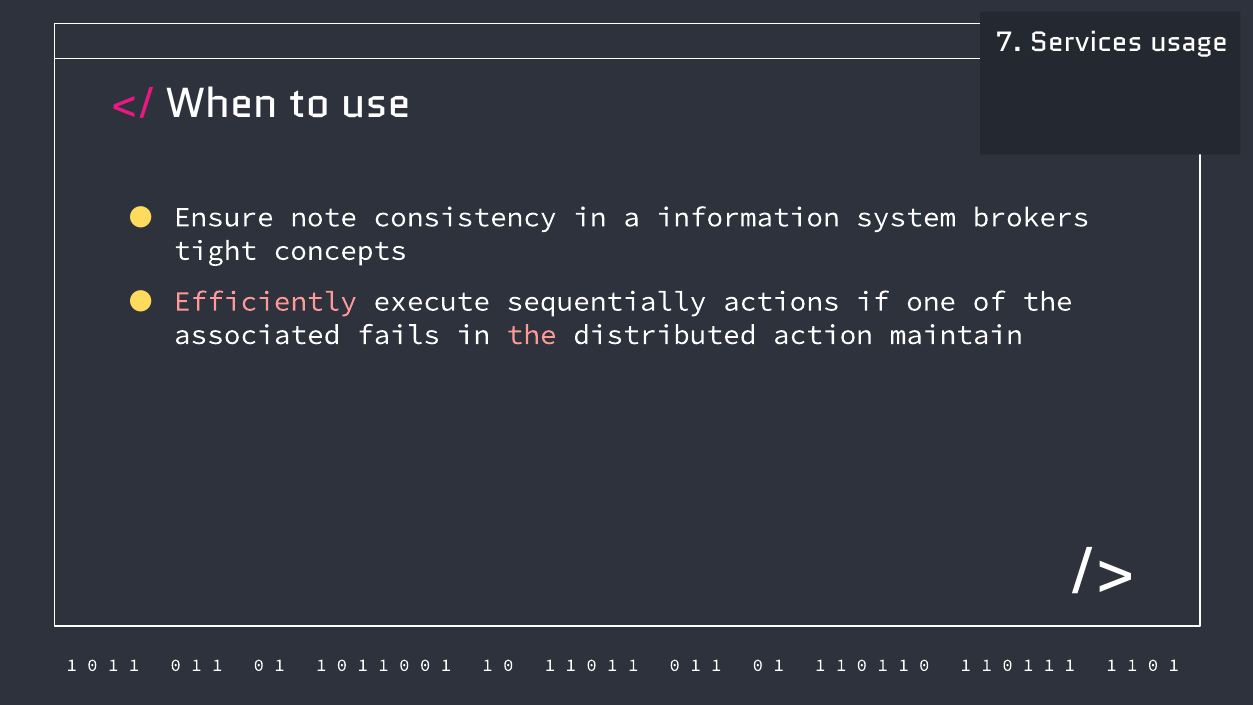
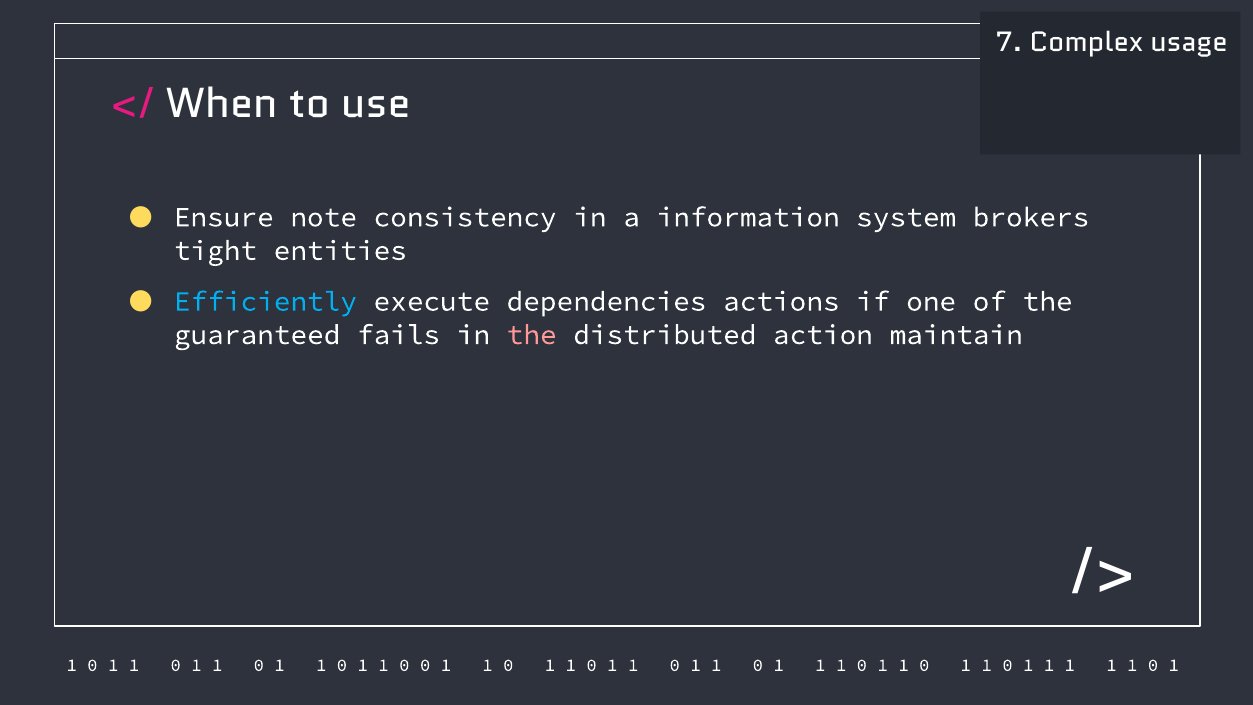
Services: Services -> Complex
concepts: concepts -> entities
Efficiently colour: pink -> light blue
sequentially: sequentially -> dependencies
associated: associated -> guaranteed
